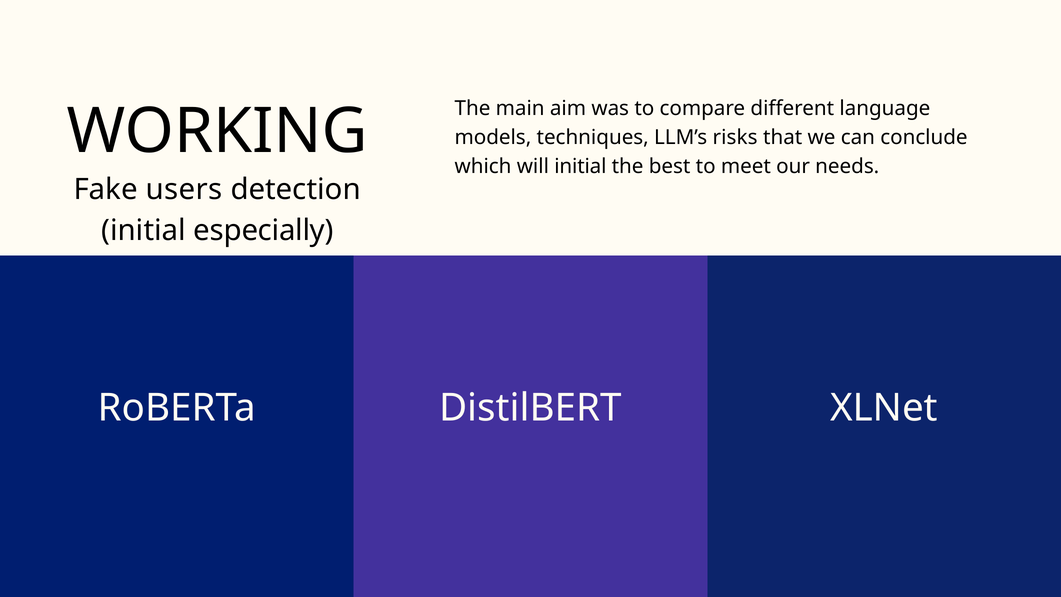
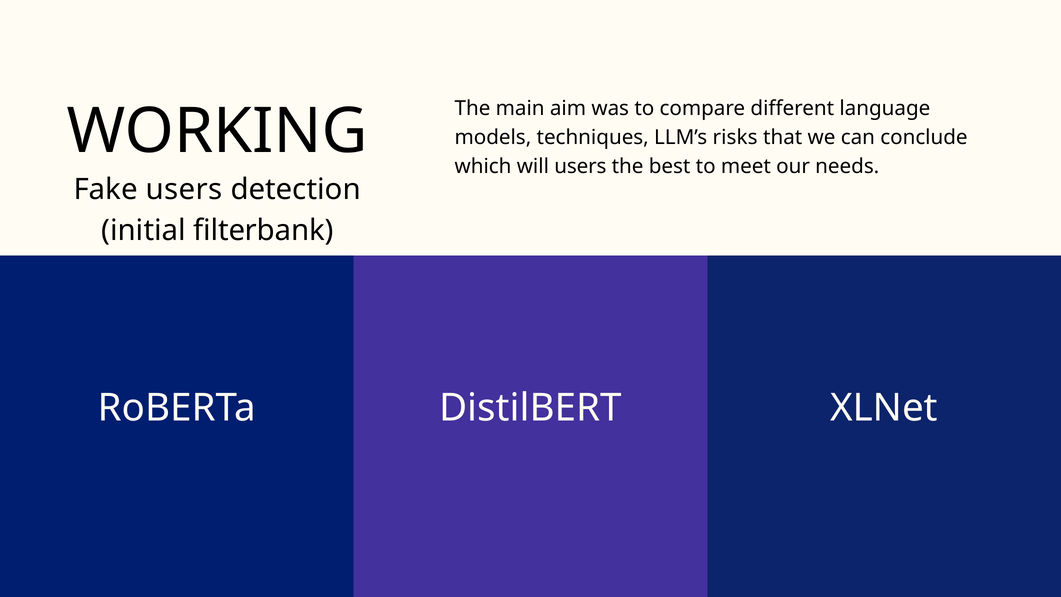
will initial: initial -> users
especially: especially -> filterbank
